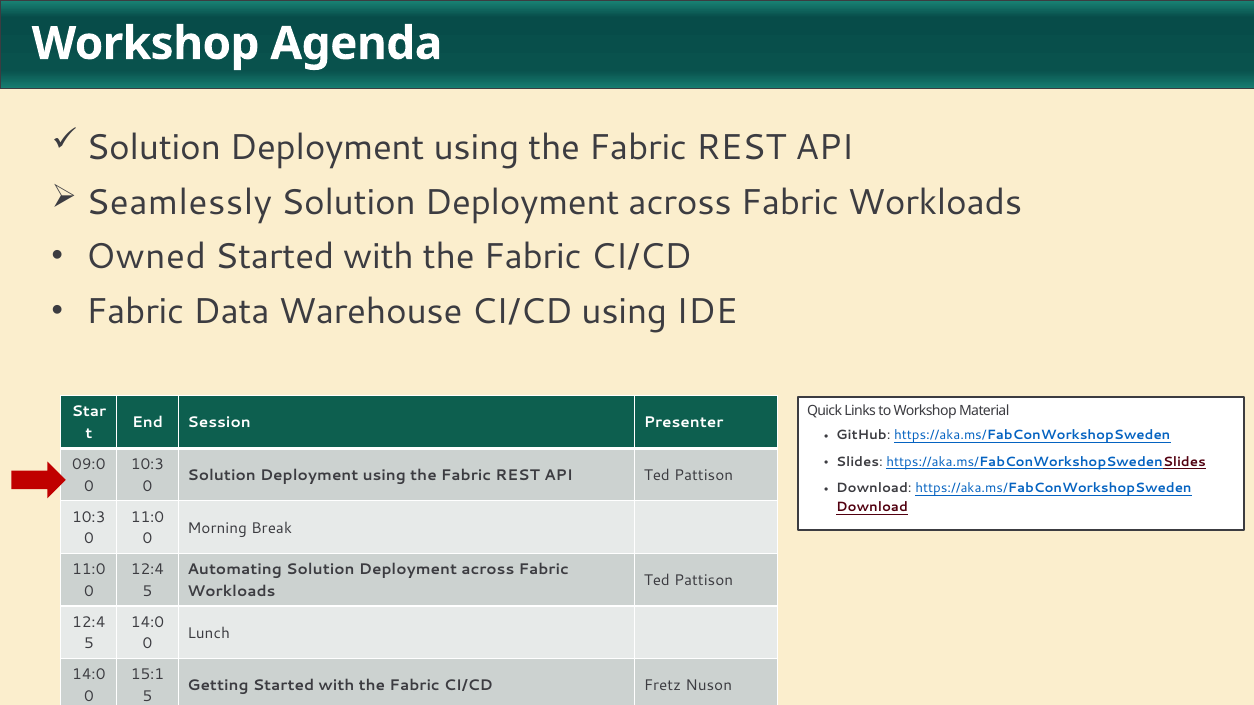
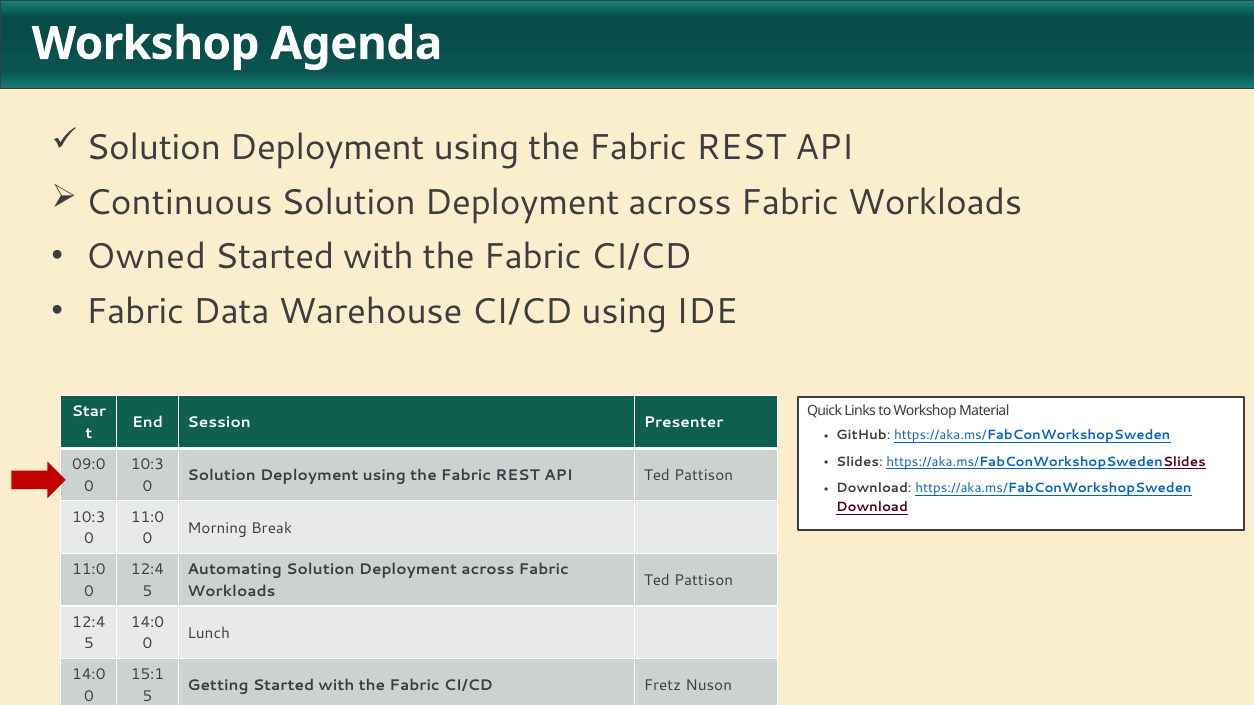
Seamlessly: Seamlessly -> Continuous
